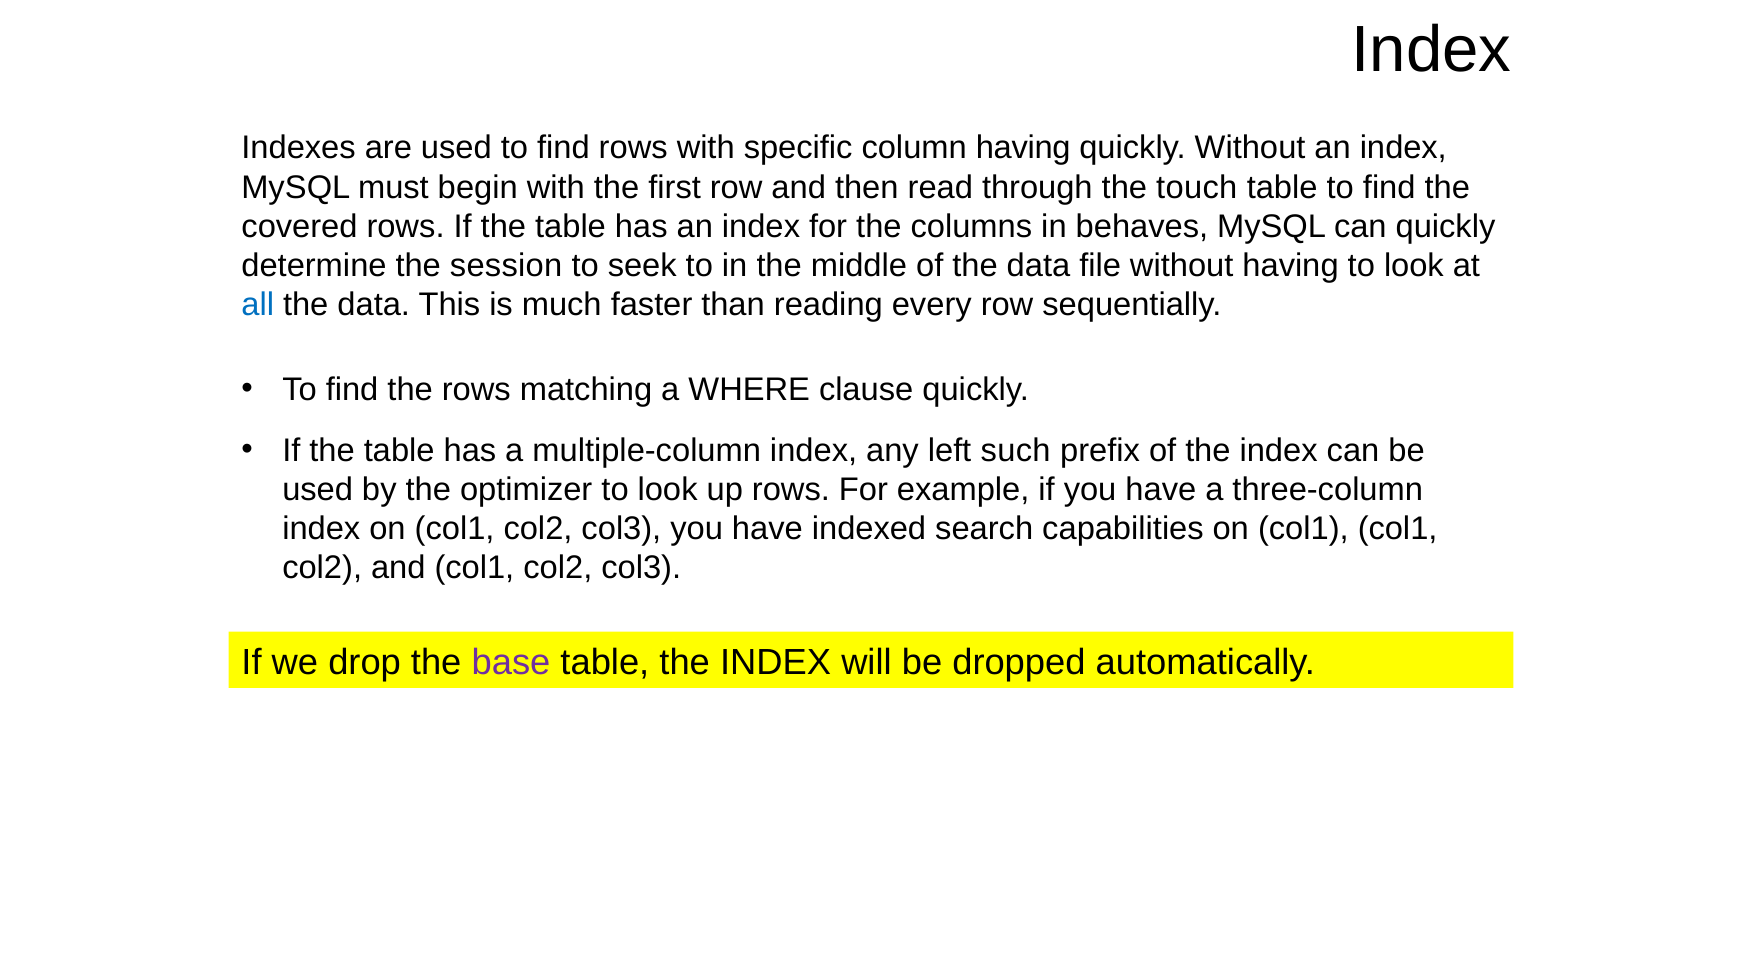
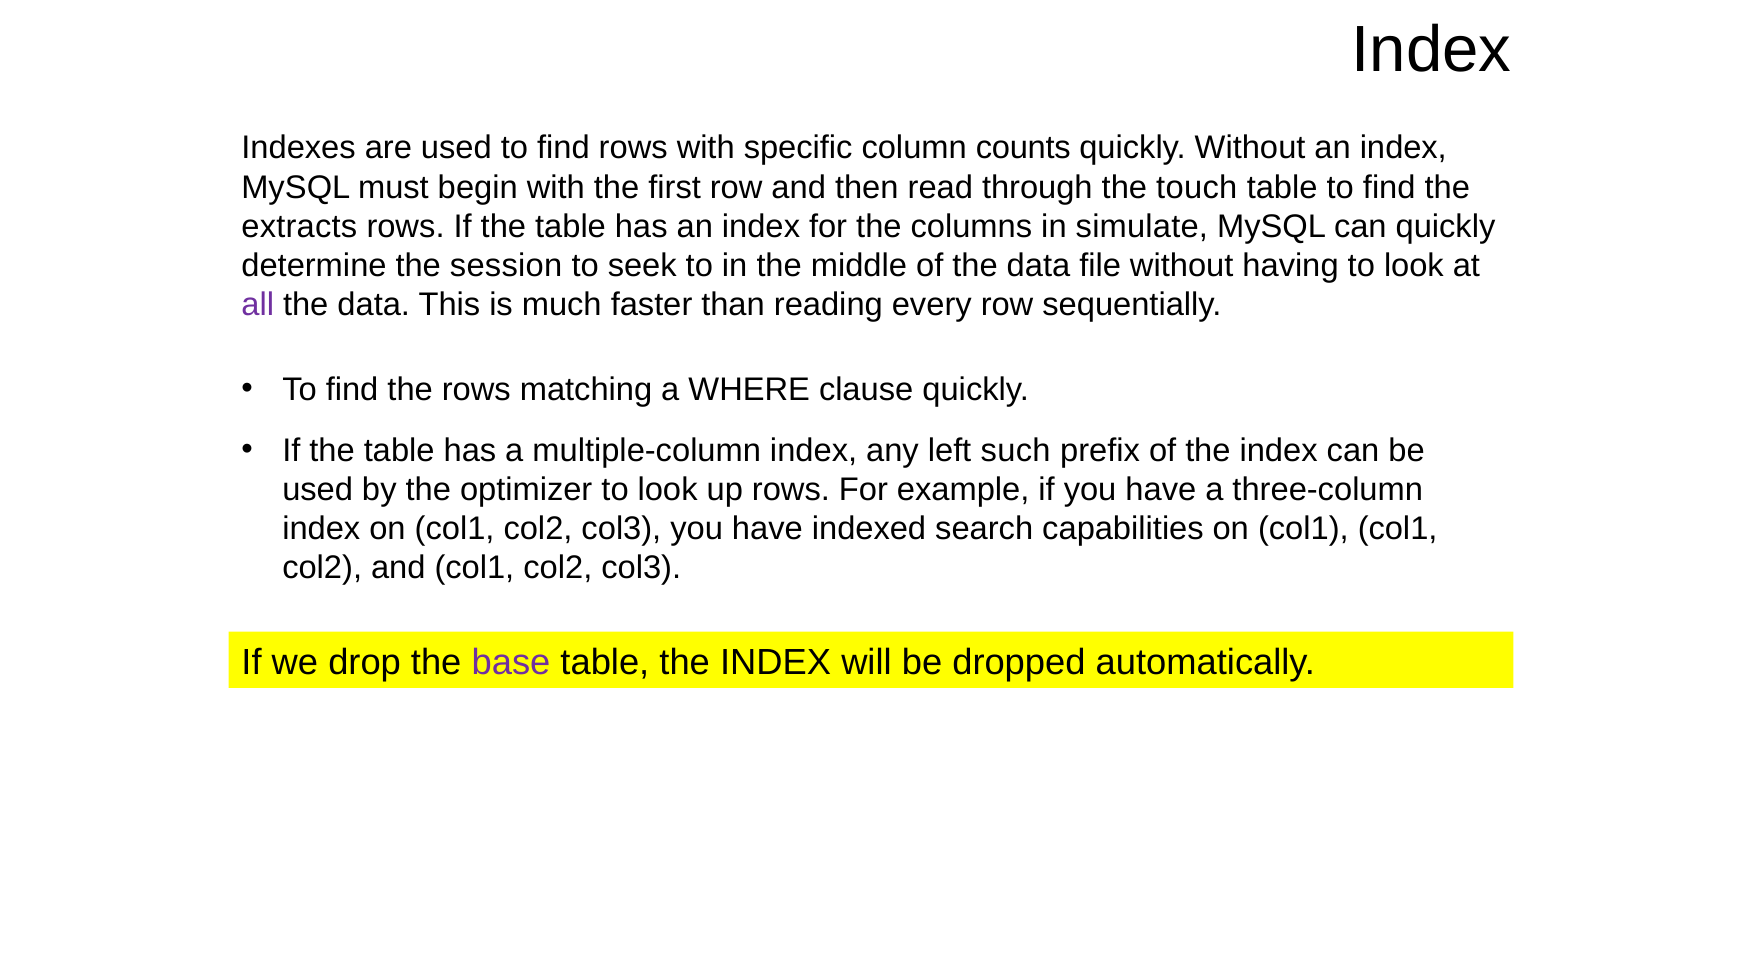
column having: having -> counts
covered: covered -> extracts
behaves: behaves -> simulate
all colour: blue -> purple
